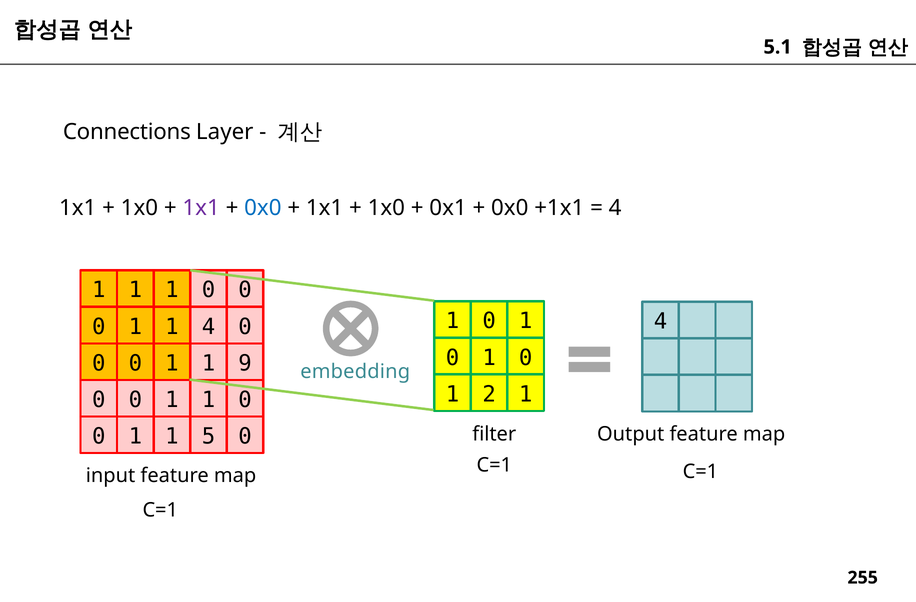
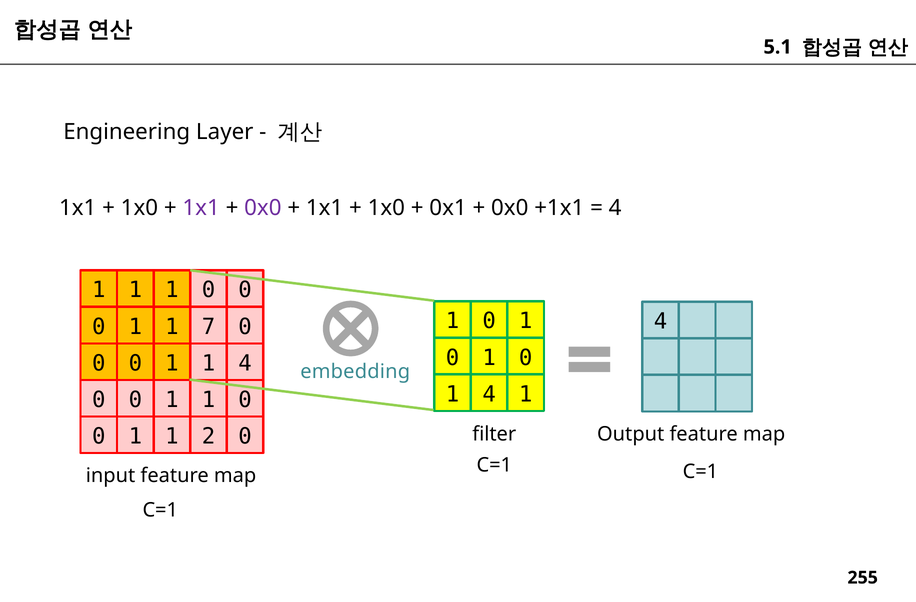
Connections: Connections -> Engineering
0x0 at (263, 208) colour: blue -> purple
1 1 4: 4 -> 7
1 1 9: 9 -> 4
2 at (489, 394): 2 -> 4
5: 5 -> 2
